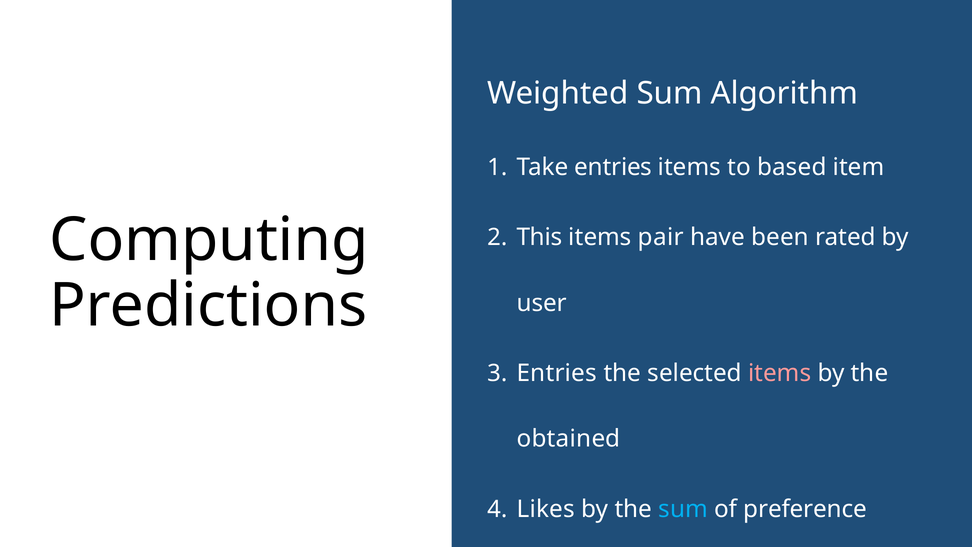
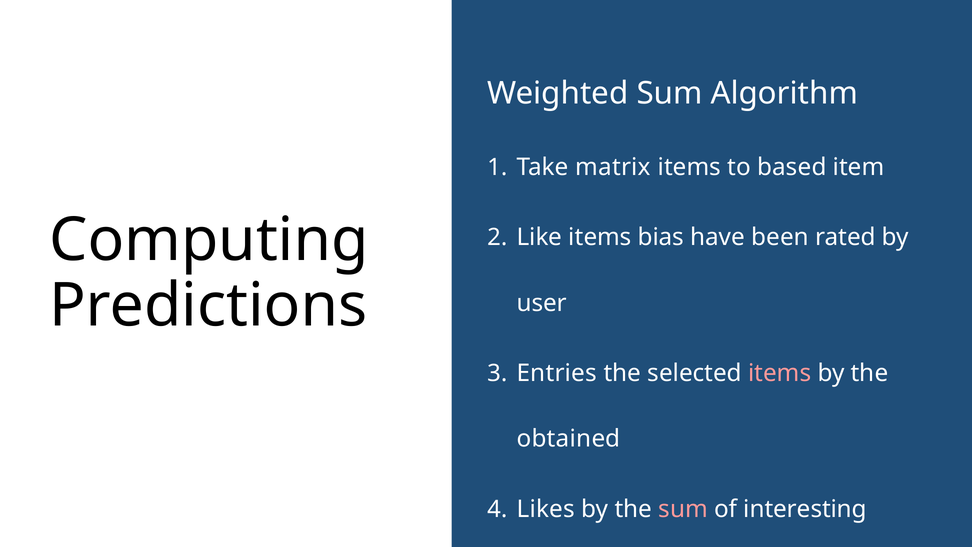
Take entries: entries -> matrix
This: This -> Like
pair: pair -> bias
sum at (683, 509) colour: light blue -> pink
preference: preference -> interesting
